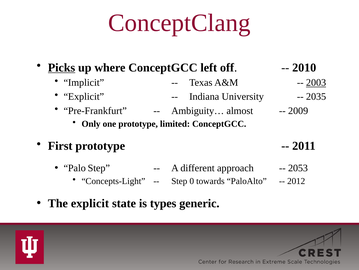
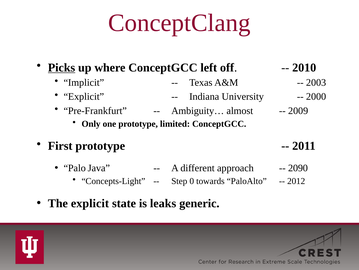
2003 underline: present -> none
2035: 2035 -> 2000
Palo Step: Step -> Java
2053: 2053 -> 2090
types: types -> leaks
